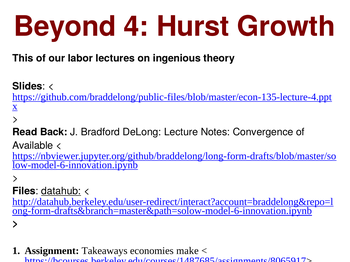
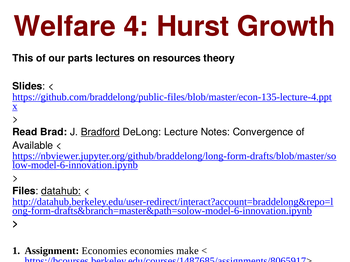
Beyond: Beyond -> Welfare
labor: labor -> parts
ingenious: ingenious -> resources
Back: Back -> Brad
Bradford underline: none -> present
Assignment Takeaways: Takeaways -> Economies
